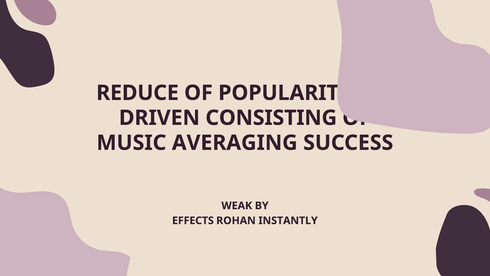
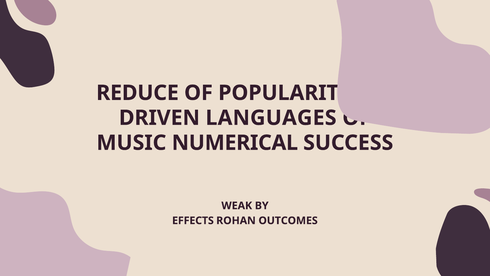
CONSISTING: CONSISTING -> LANGUAGES
AVERAGING: AVERAGING -> NUMERICAL
INSTANTLY: INSTANTLY -> OUTCOMES
